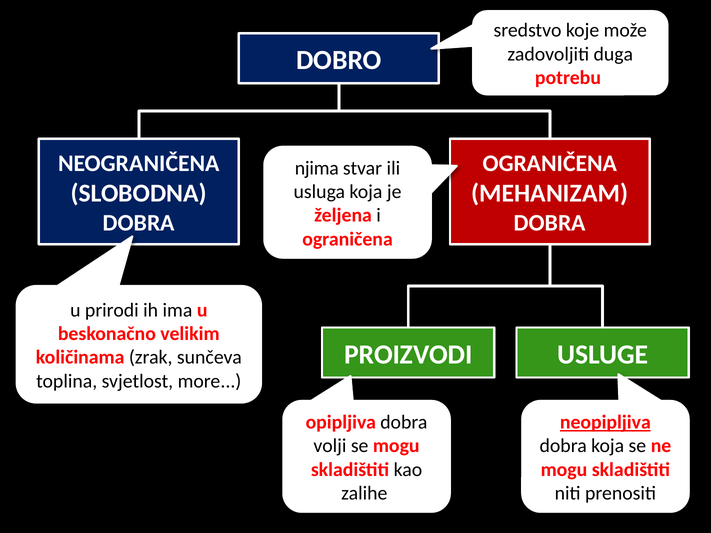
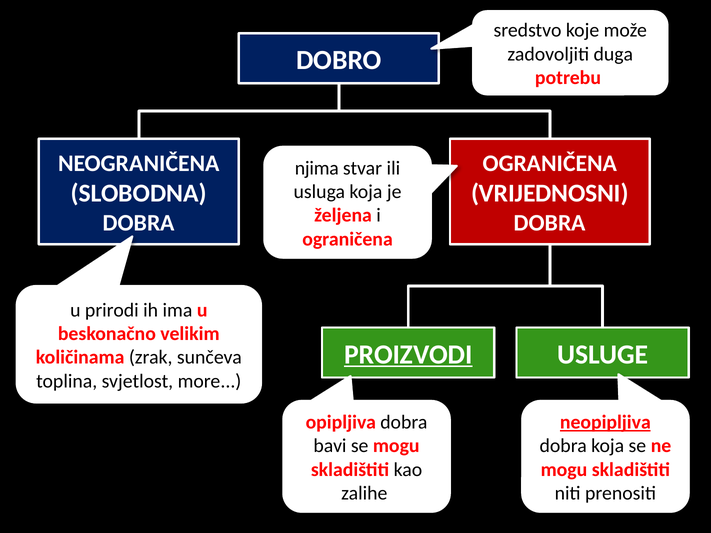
MEHANIZAM: MEHANIZAM -> VRIJEDNOSNI
PROIZVODI underline: none -> present
volji: volji -> bavi
